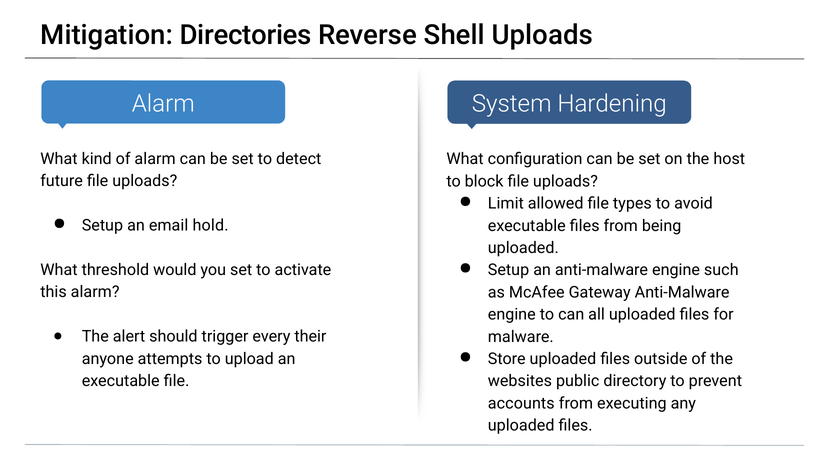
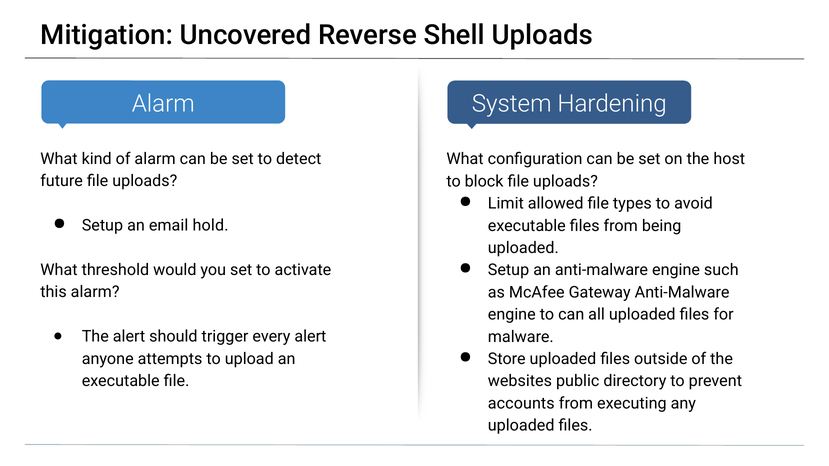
Directories: Directories -> Uncovered
every their: their -> alert
